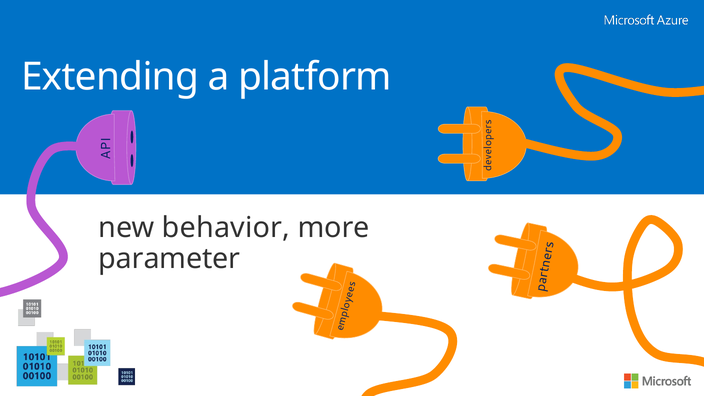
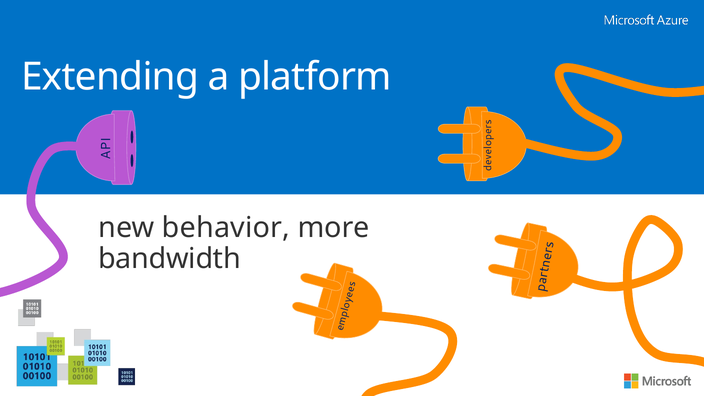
parameter: parameter -> bandwidth
